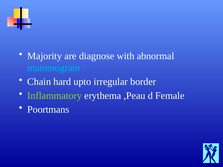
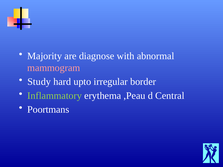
mammogram colour: light blue -> pink
Chain: Chain -> Study
Female: Female -> Central
